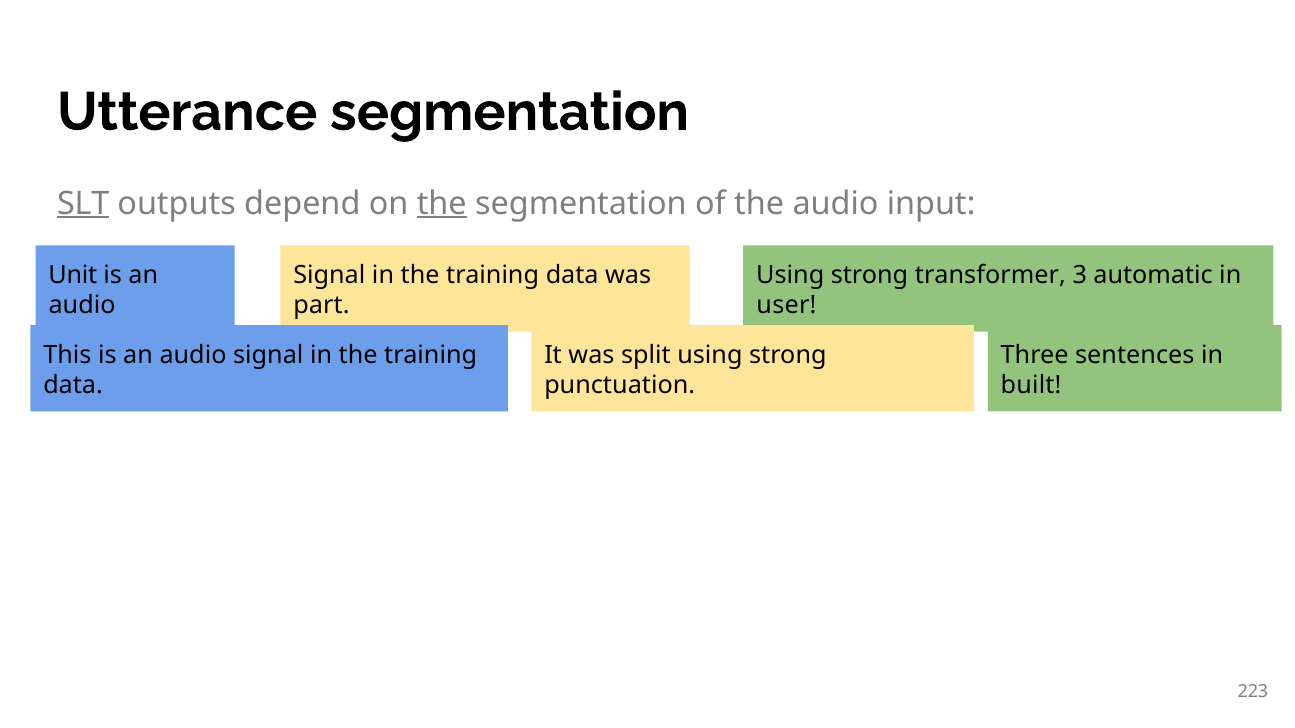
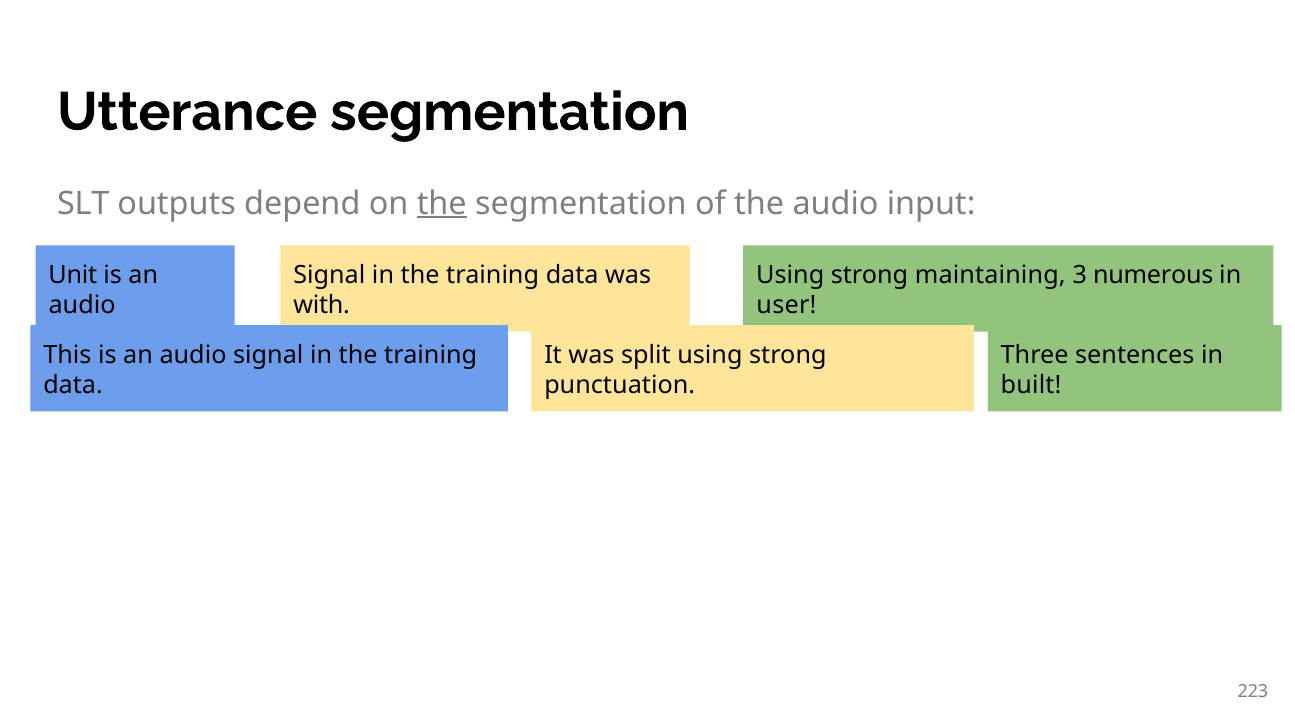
SLT underline: present -> none
transformer: transformer -> maintaining
automatic: automatic -> numerous
part: part -> with
